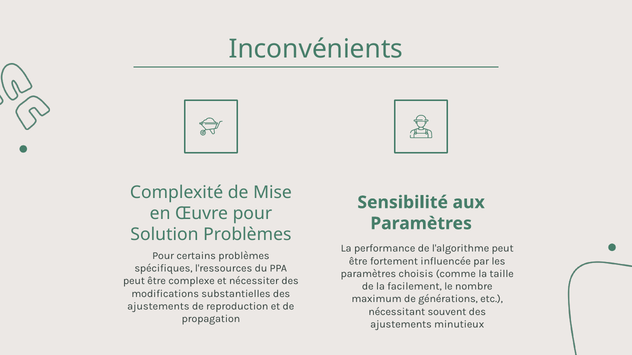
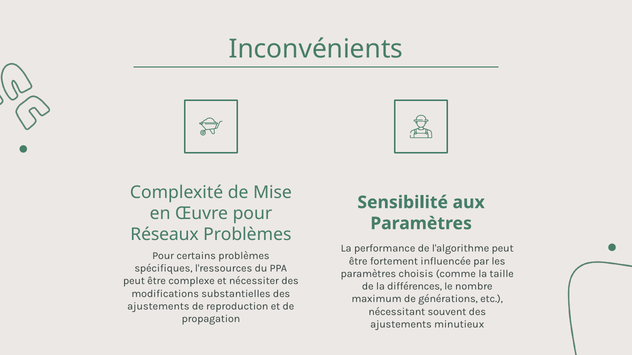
Solution: Solution -> Réseaux
facilement: facilement -> différences
